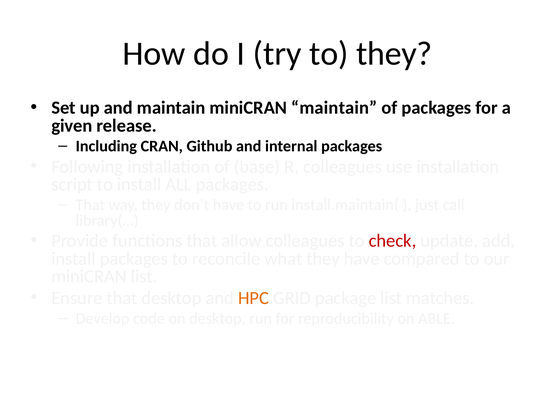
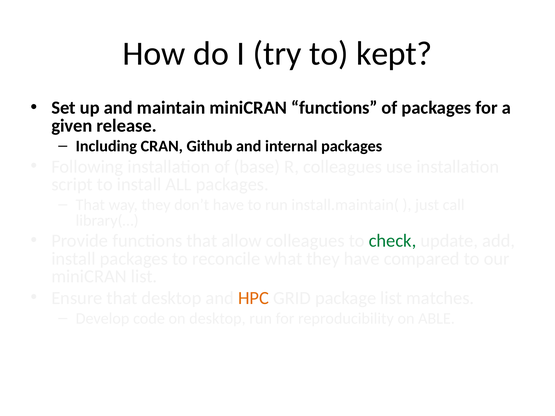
to they: they -> kept
miniCRAN maintain: maintain -> functions
check colour: red -> green
